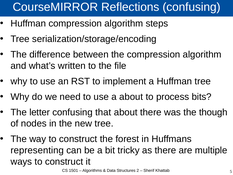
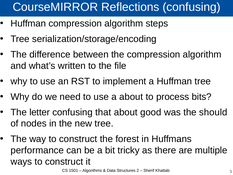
about there: there -> good
though: though -> should
representing: representing -> performance
